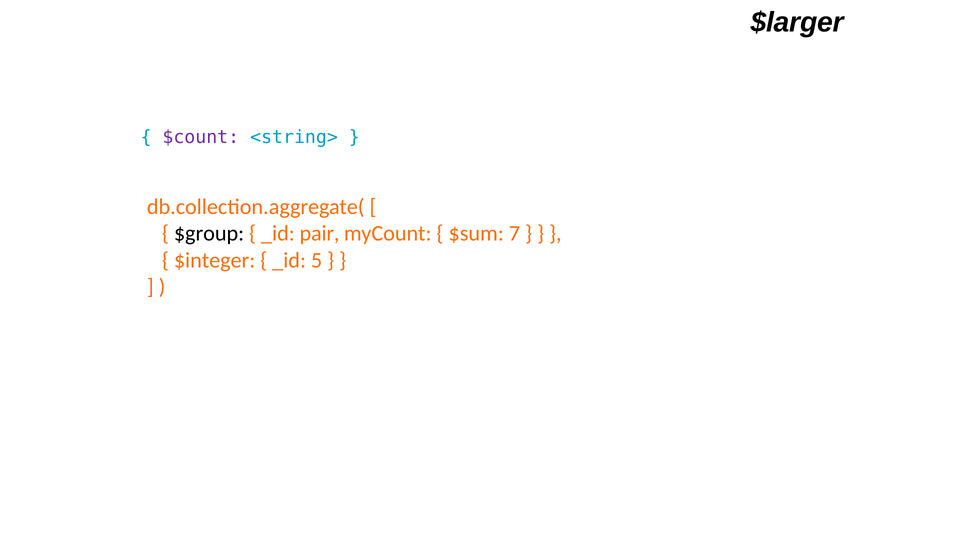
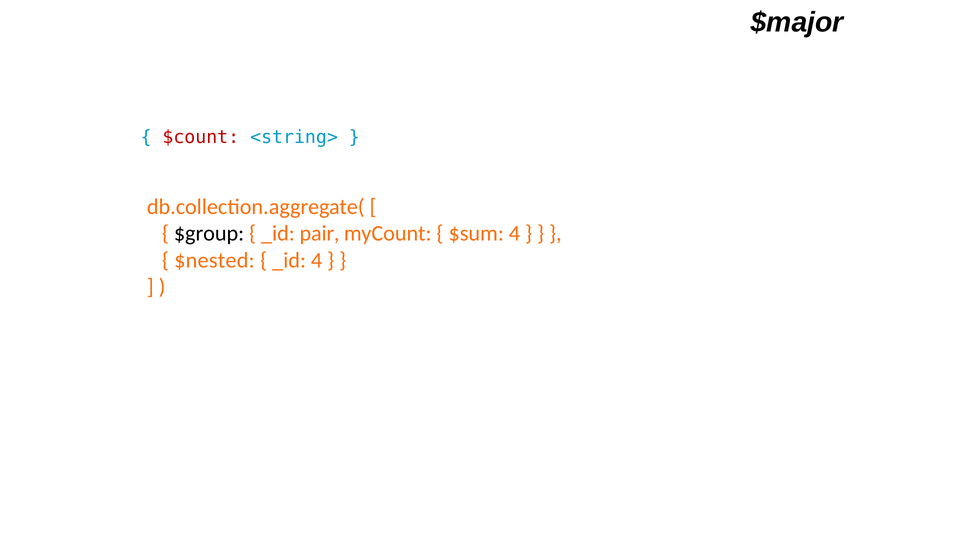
$larger: $larger -> $major
$count colour: purple -> red
$sum 7: 7 -> 4
$integer: $integer -> $nested
_id 5: 5 -> 4
